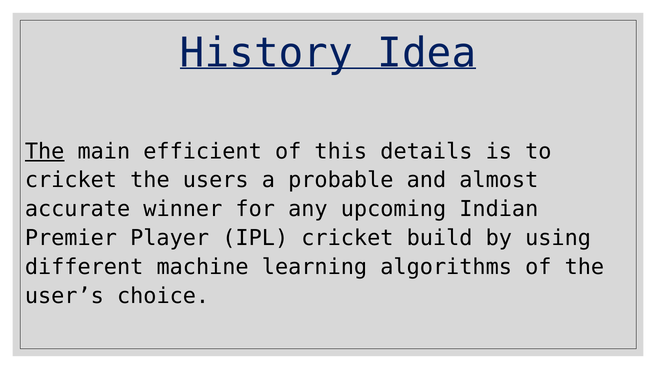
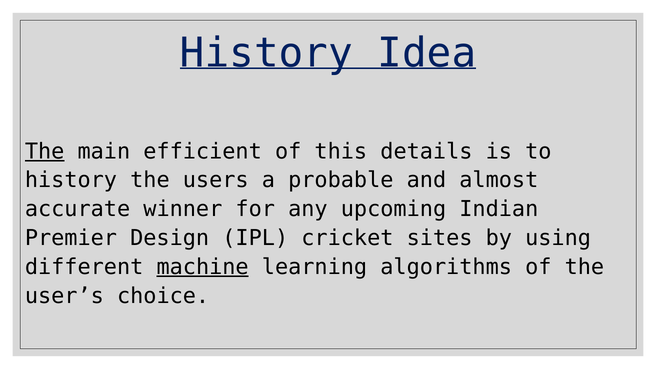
cricket at (71, 180): cricket -> history
Player: Player -> Design
build: build -> sites
machine underline: none -> present
